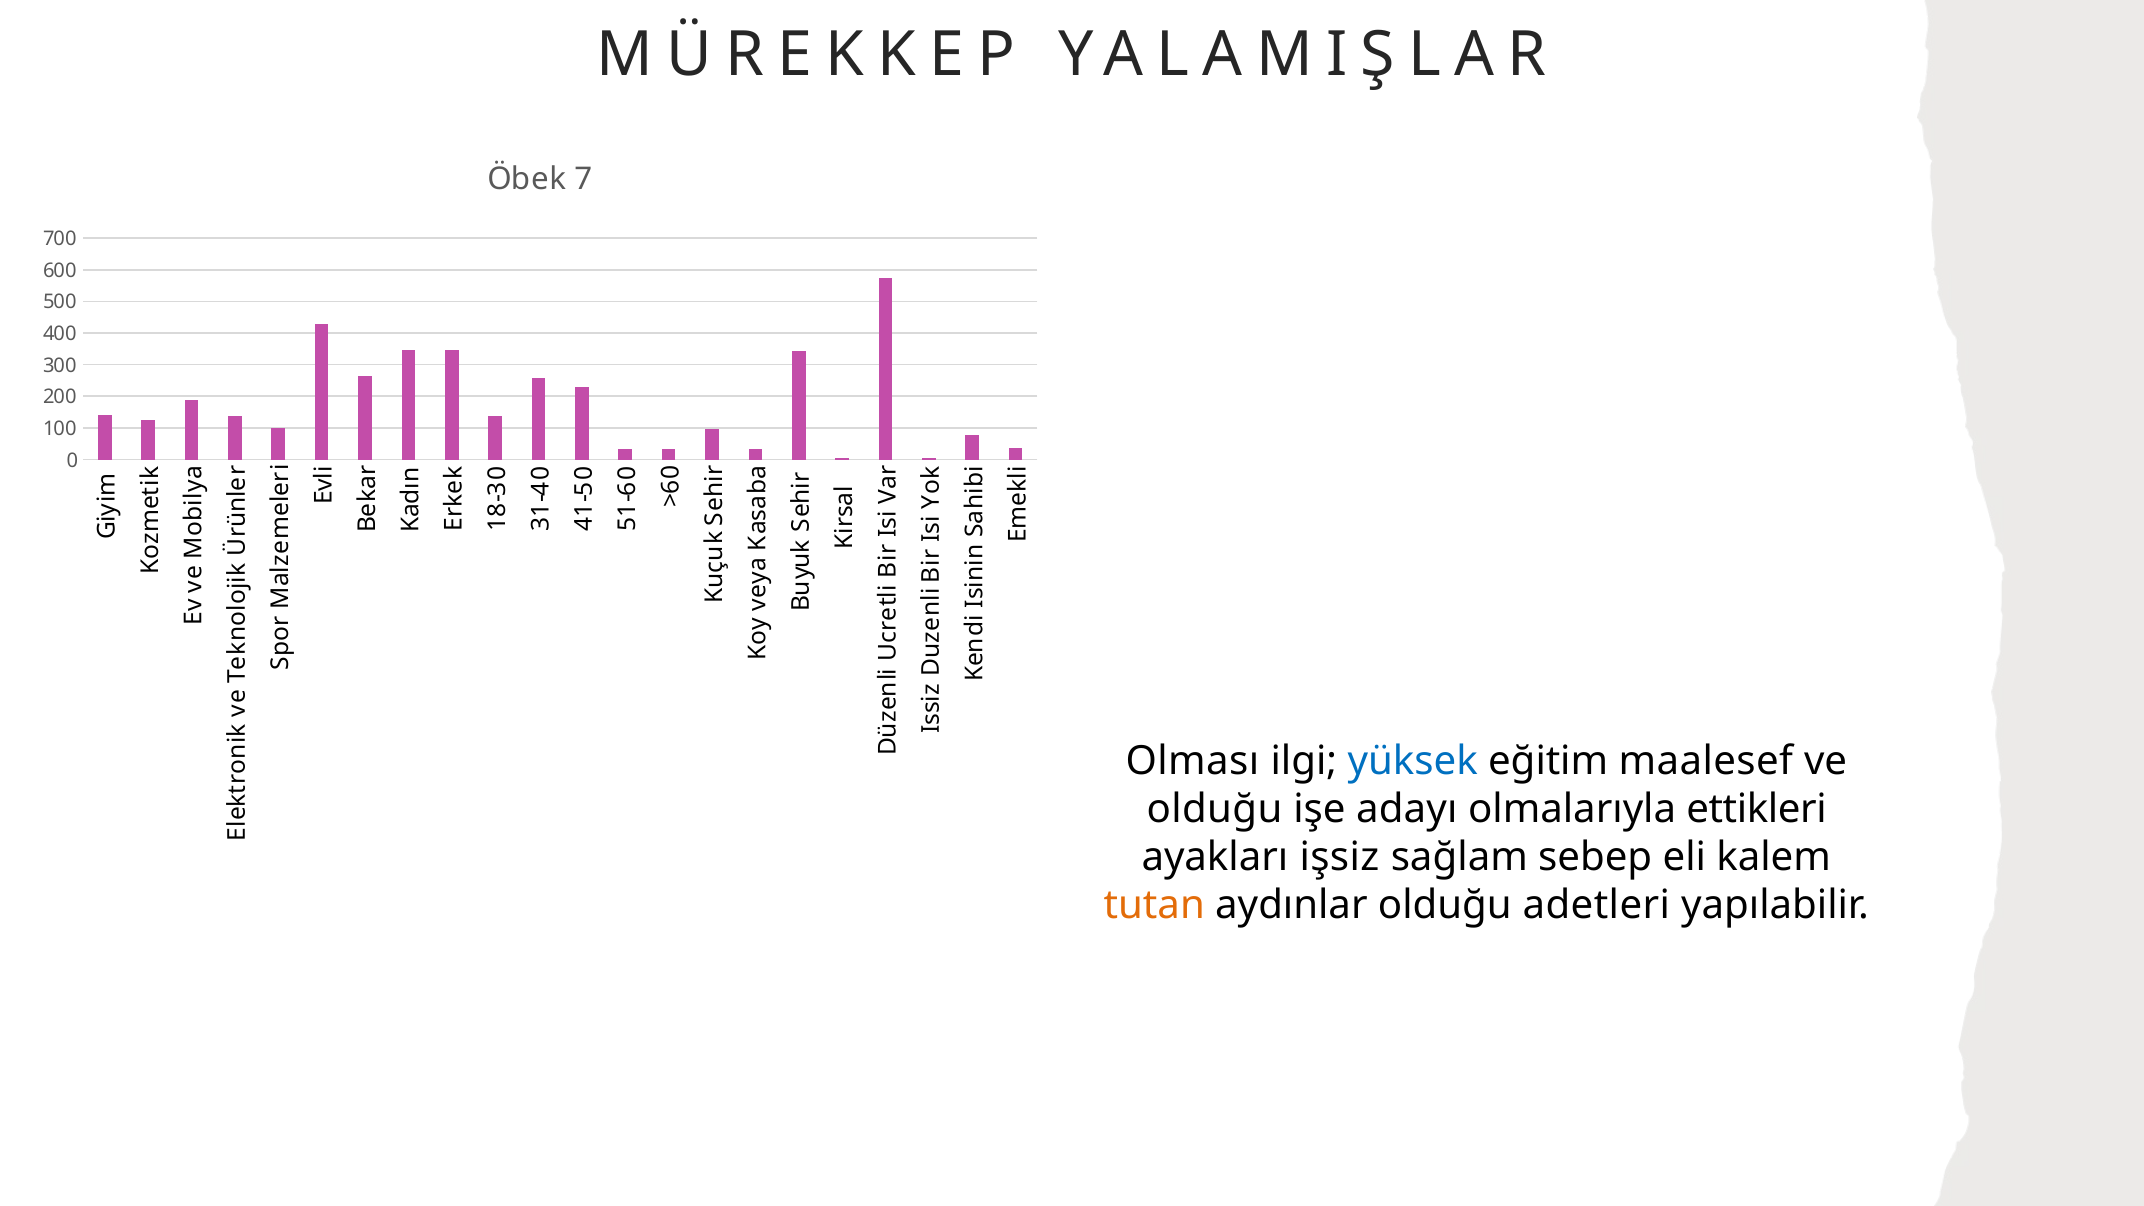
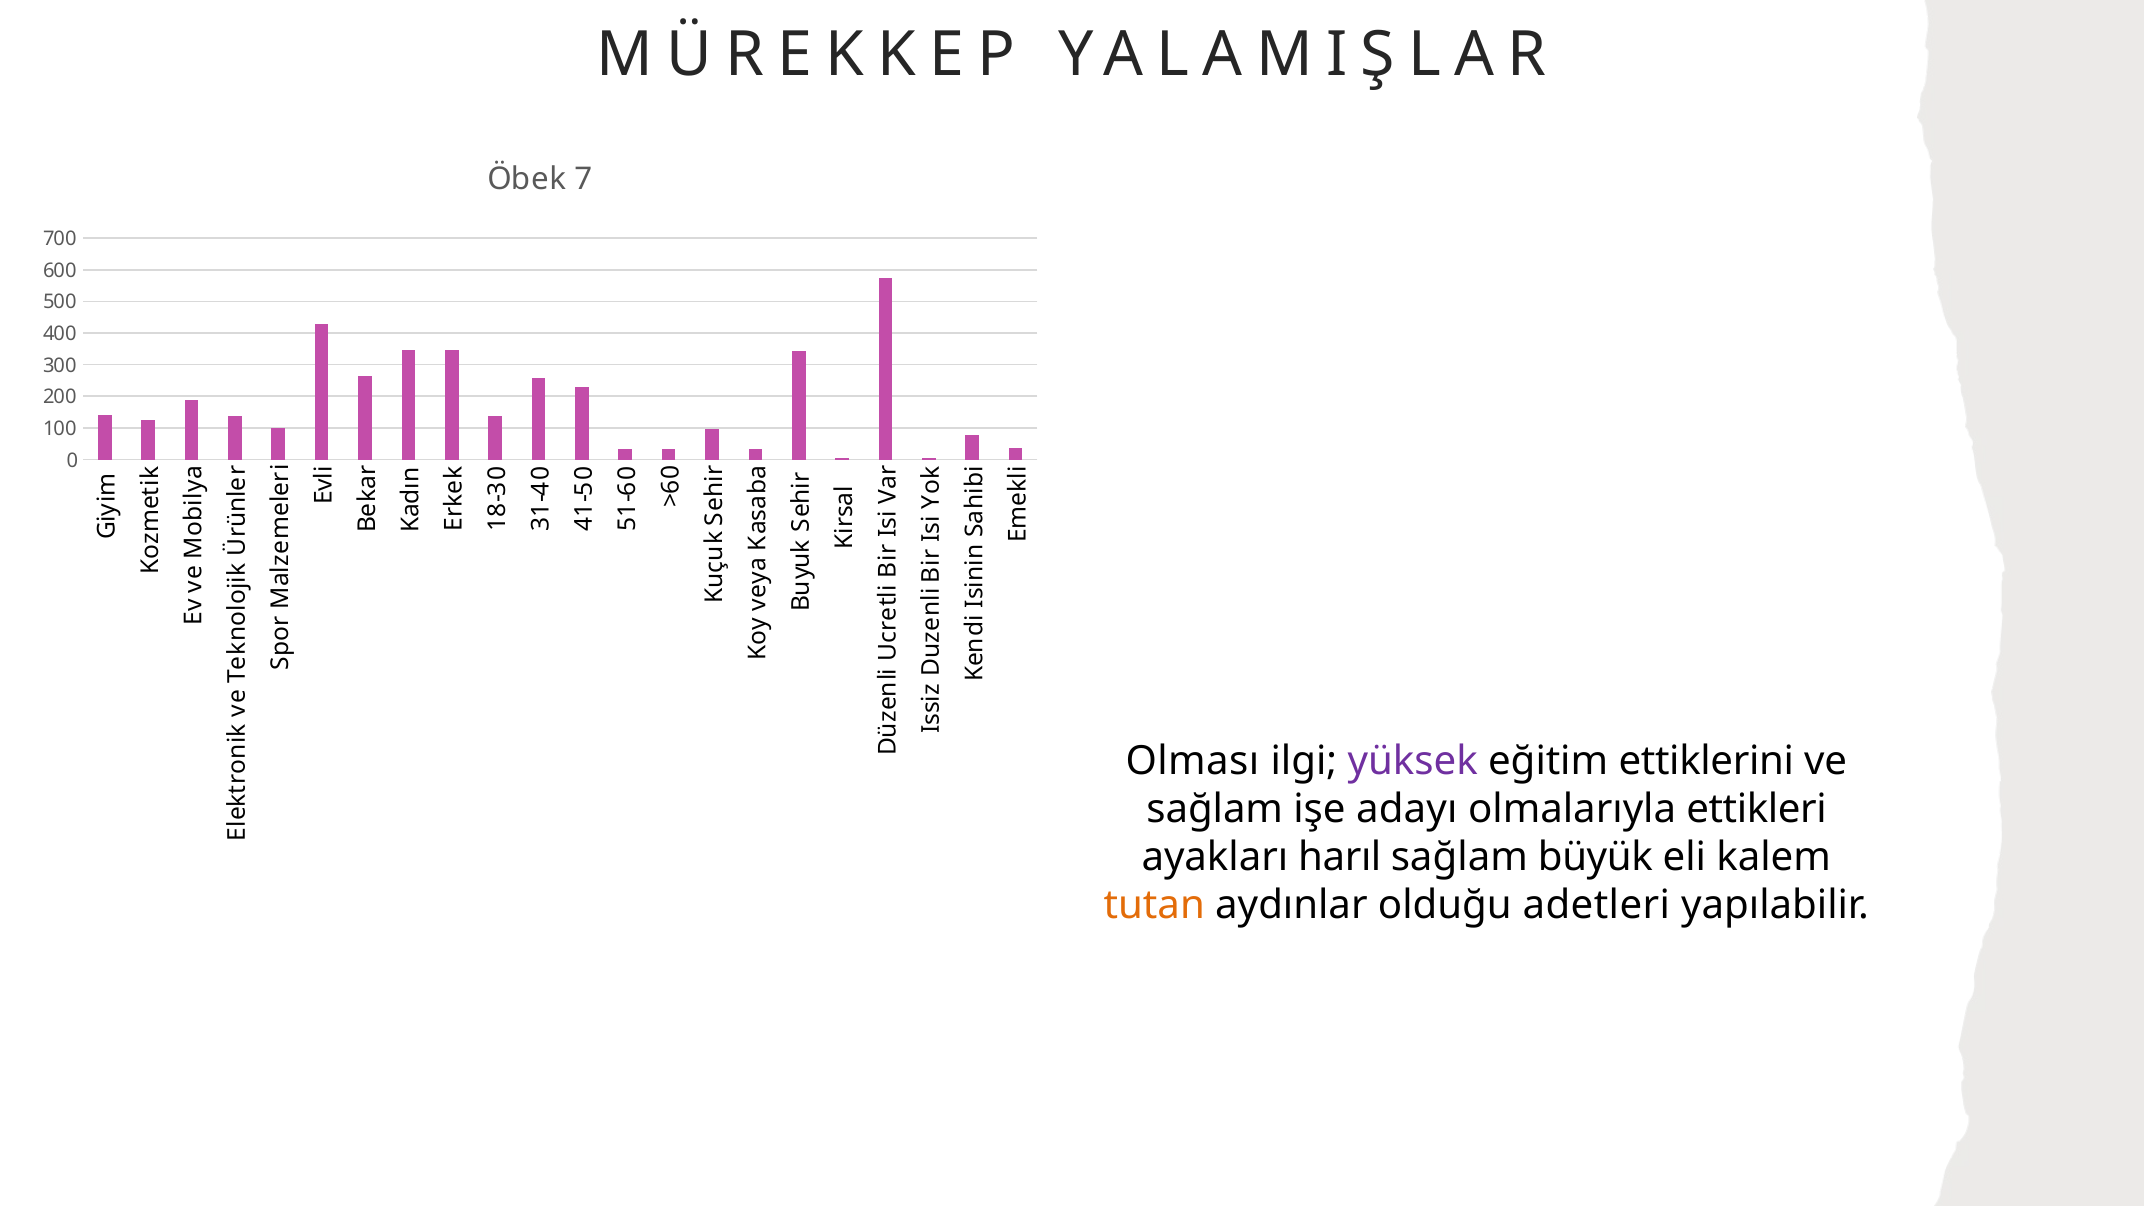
yüksek colour: blue -> purple
maalesef: maalesef -> ettiklerini
olduğu at (1215, 809): olduğu -> sağlam
işsiz: işsiz -> harıl
sebep: sebep -> büyük
